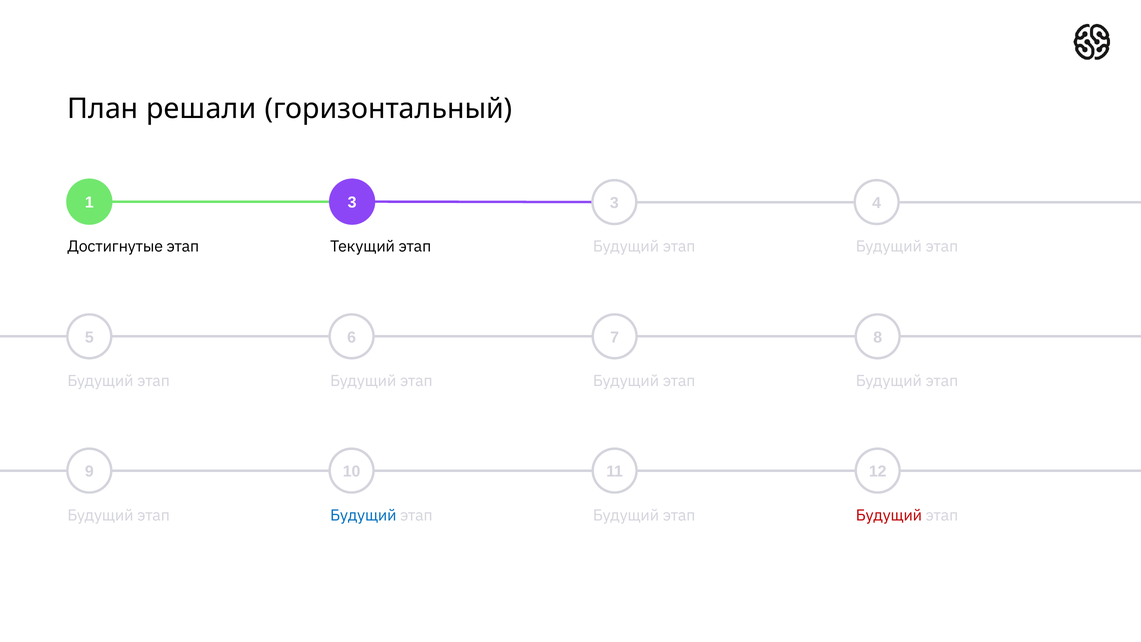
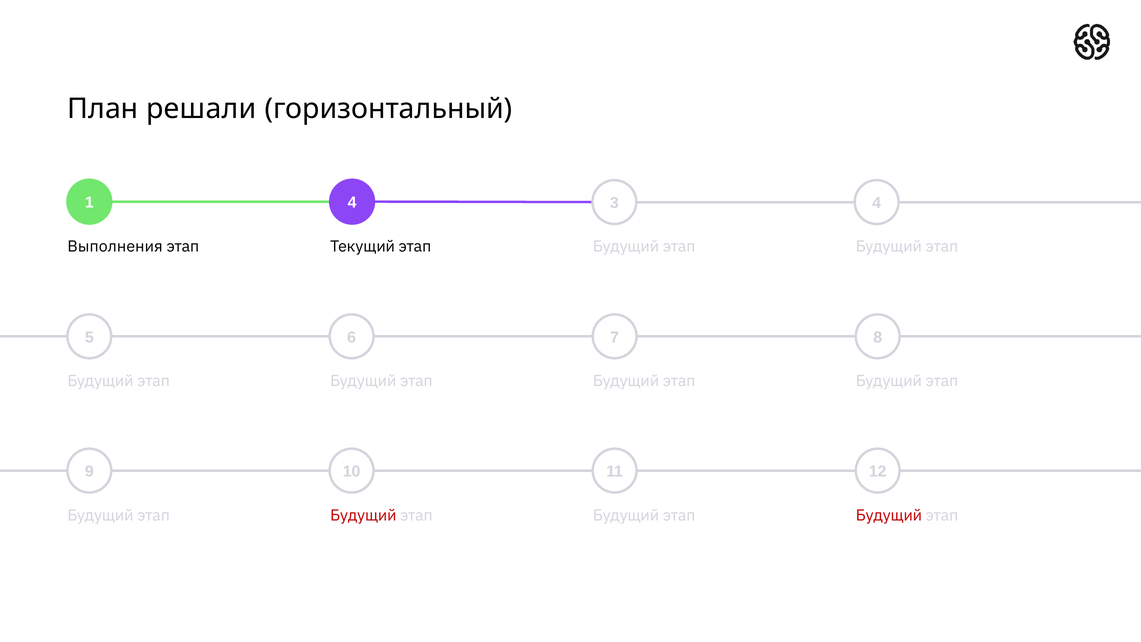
1 3: 3 -> 4
Достигнутые: Достигнутые -> Выполнения
Будущий at (363, 515) colour: blue -> red
